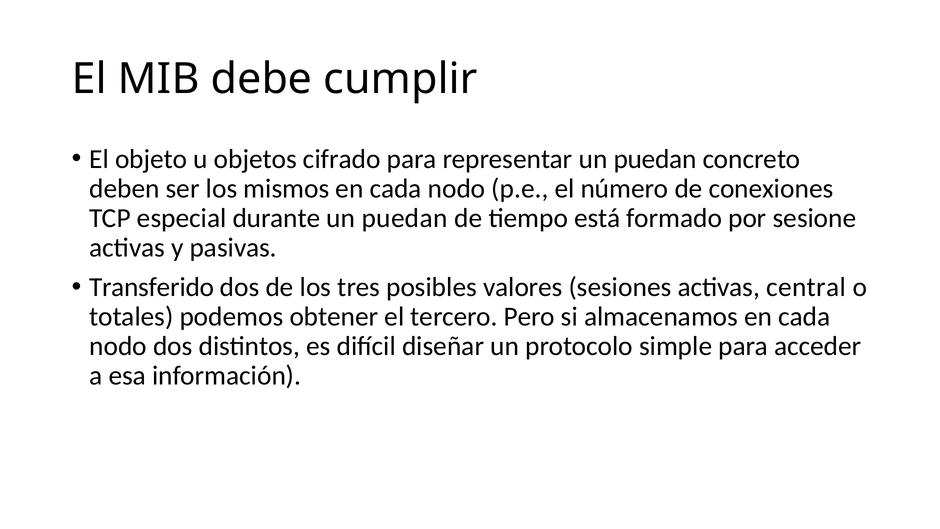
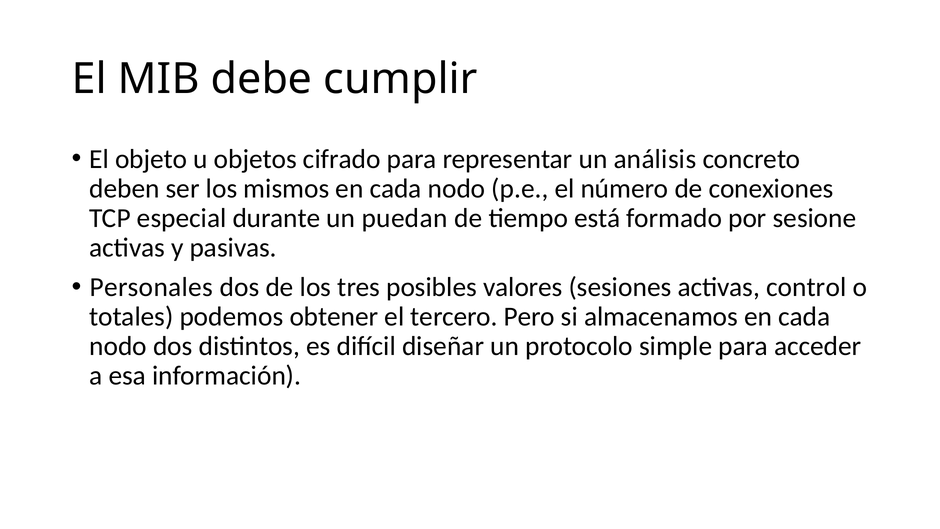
representar un puedan: puedan -> análisis
Transferido: Transferido -> Personales
central: central -> control
